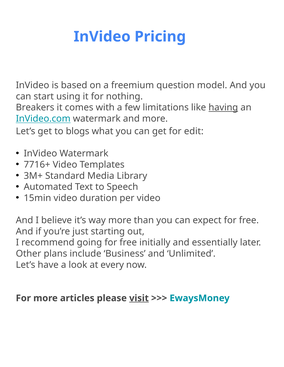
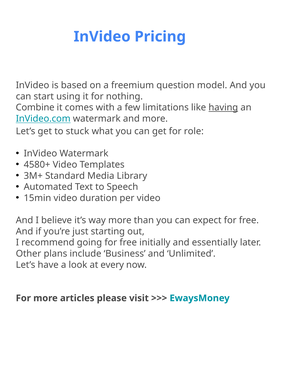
Breakers: Breakers -> Combine
blogs: blogs -> stuck
edit: edit -> role
7716+: 7716+ -> 4580+
visit underline: present -> none
